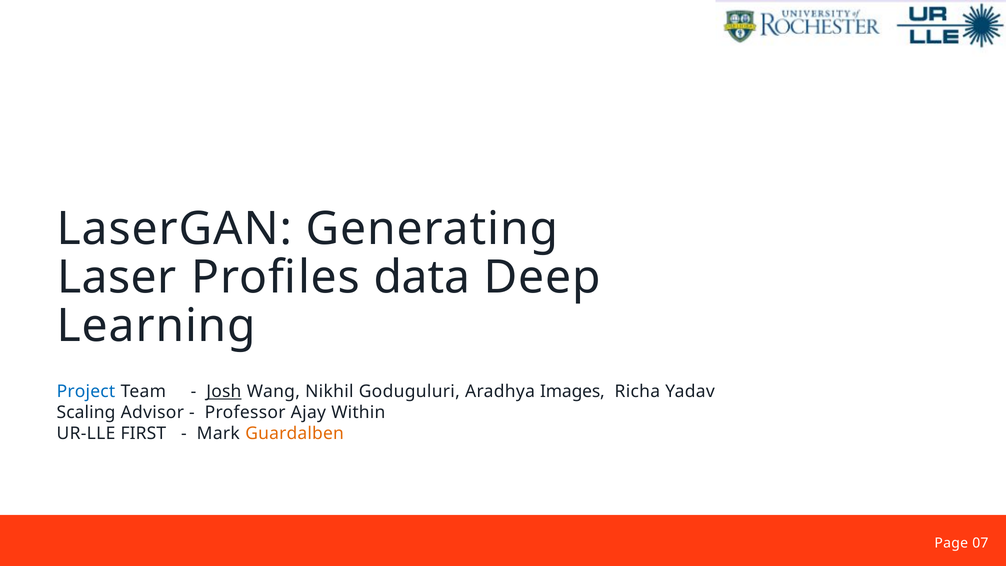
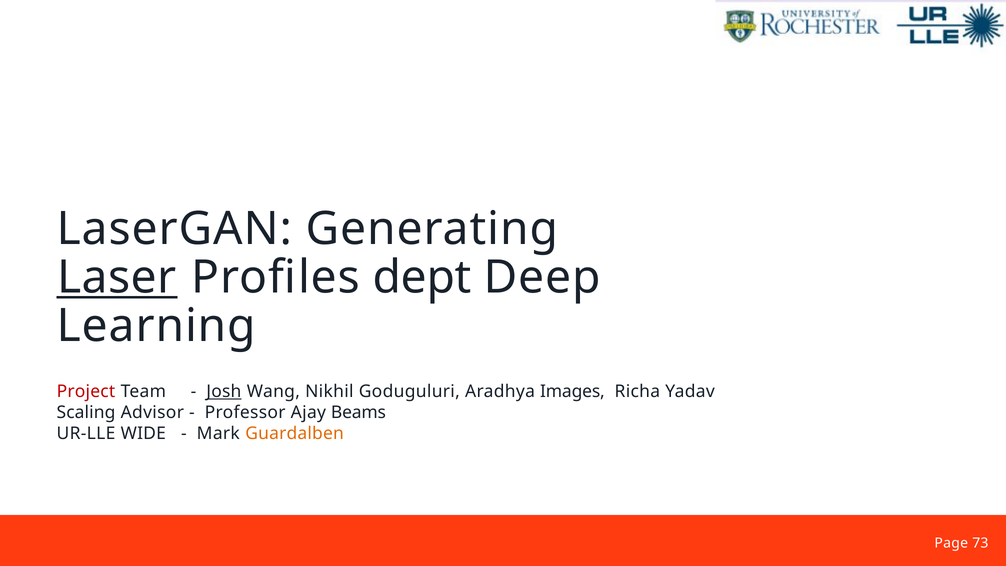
Laser underline: none -> present
data: data -> dept
Project colour: blue -> red
Within: Within -> Beams
FIRST: FIRST -> WIDE
07: 07 -> 73
